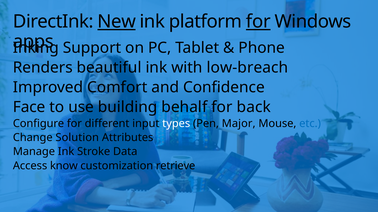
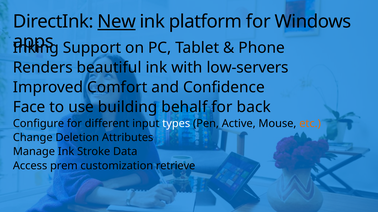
for at (258, 22) underline: present -> none
low-breach: low-breach -> low-servers
Major: Major -> Active
etc colour: blue -> orange
Solution: Solution -> Deletion
know: know -> prem
